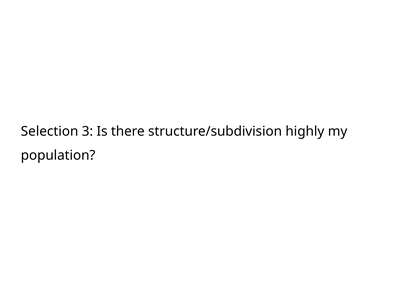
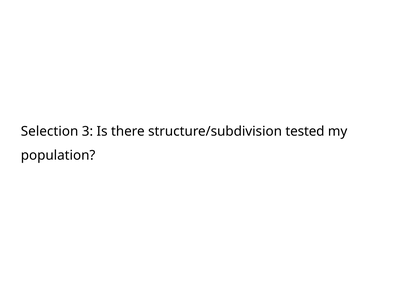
highly: highly -> tested
